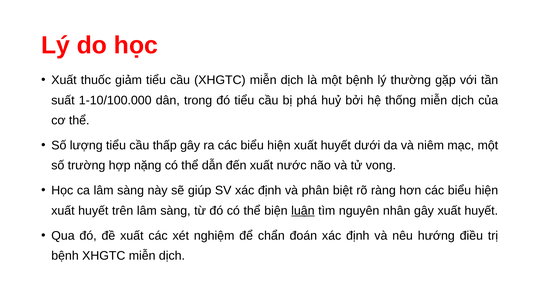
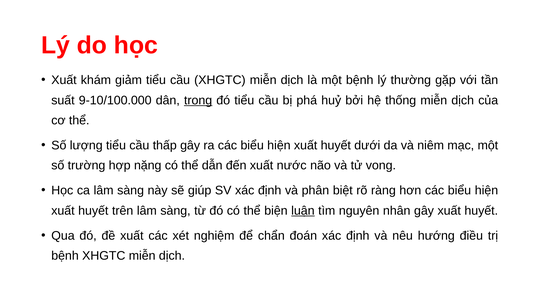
thuốc: thuốc -> khám
1-10/100.000: 1-10/100.000 -> 9-10/100.000
trong underline: none -> present
